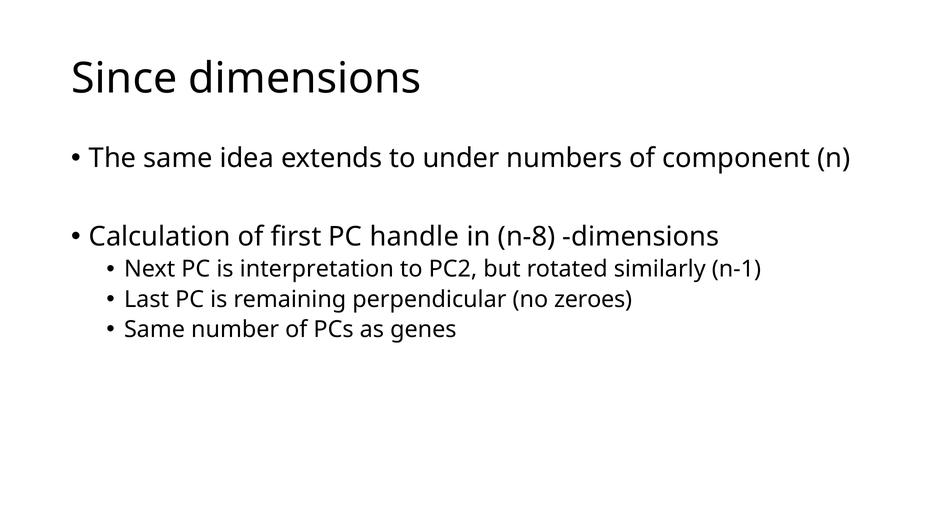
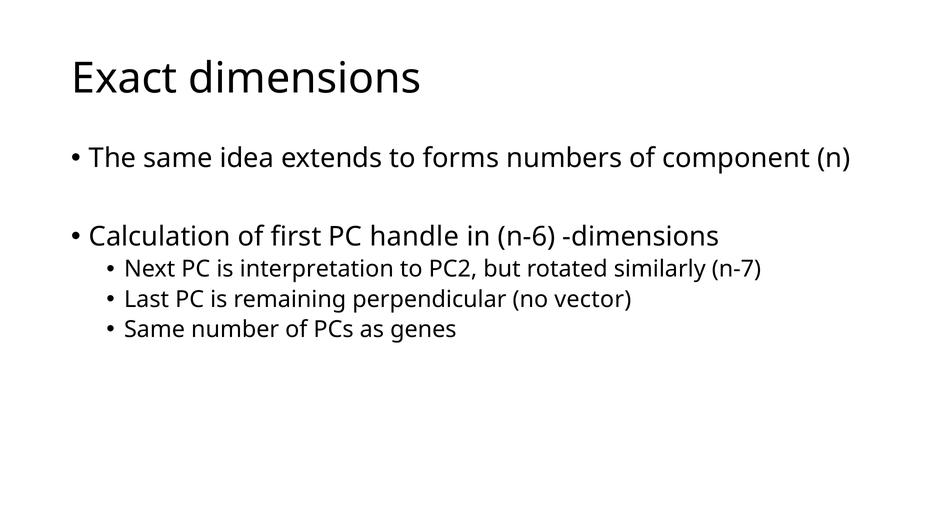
Since: Since -> Exact
under: under -> forms
n-8: n-8 -> n-6
n-1: n-1 -> n-7
zeroes: zeroes -> vector
